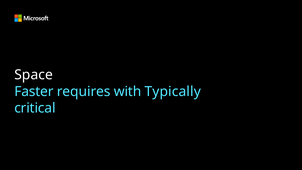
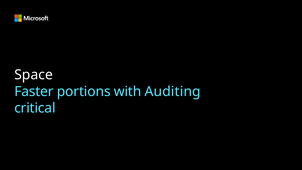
requires: requires -> portions
Typically: Typically -> Auditing
